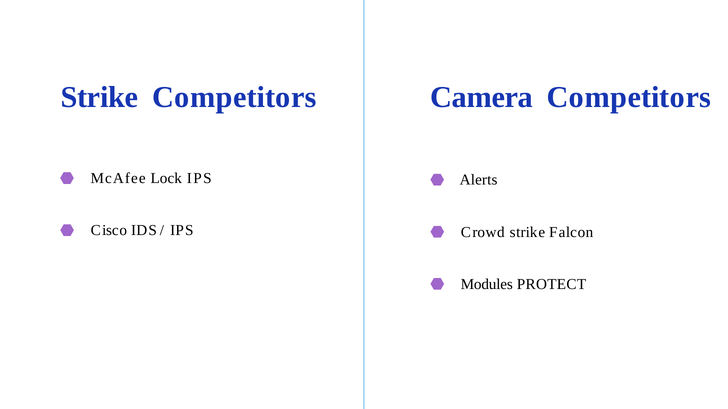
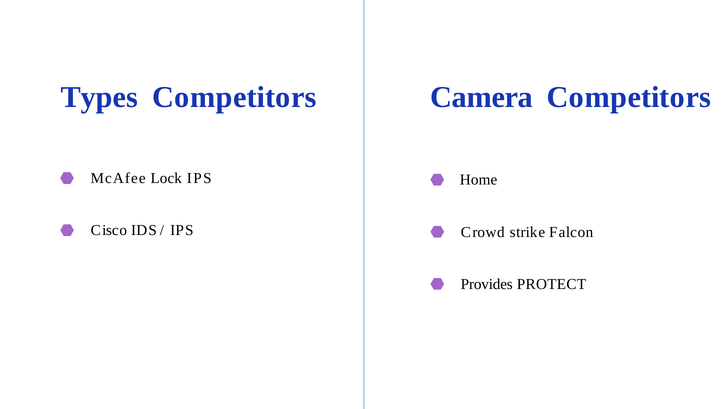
Strike at (99, 97): Strike -> Types
Alerts: Alerts -> Home
Modules: Modules -> Provides
